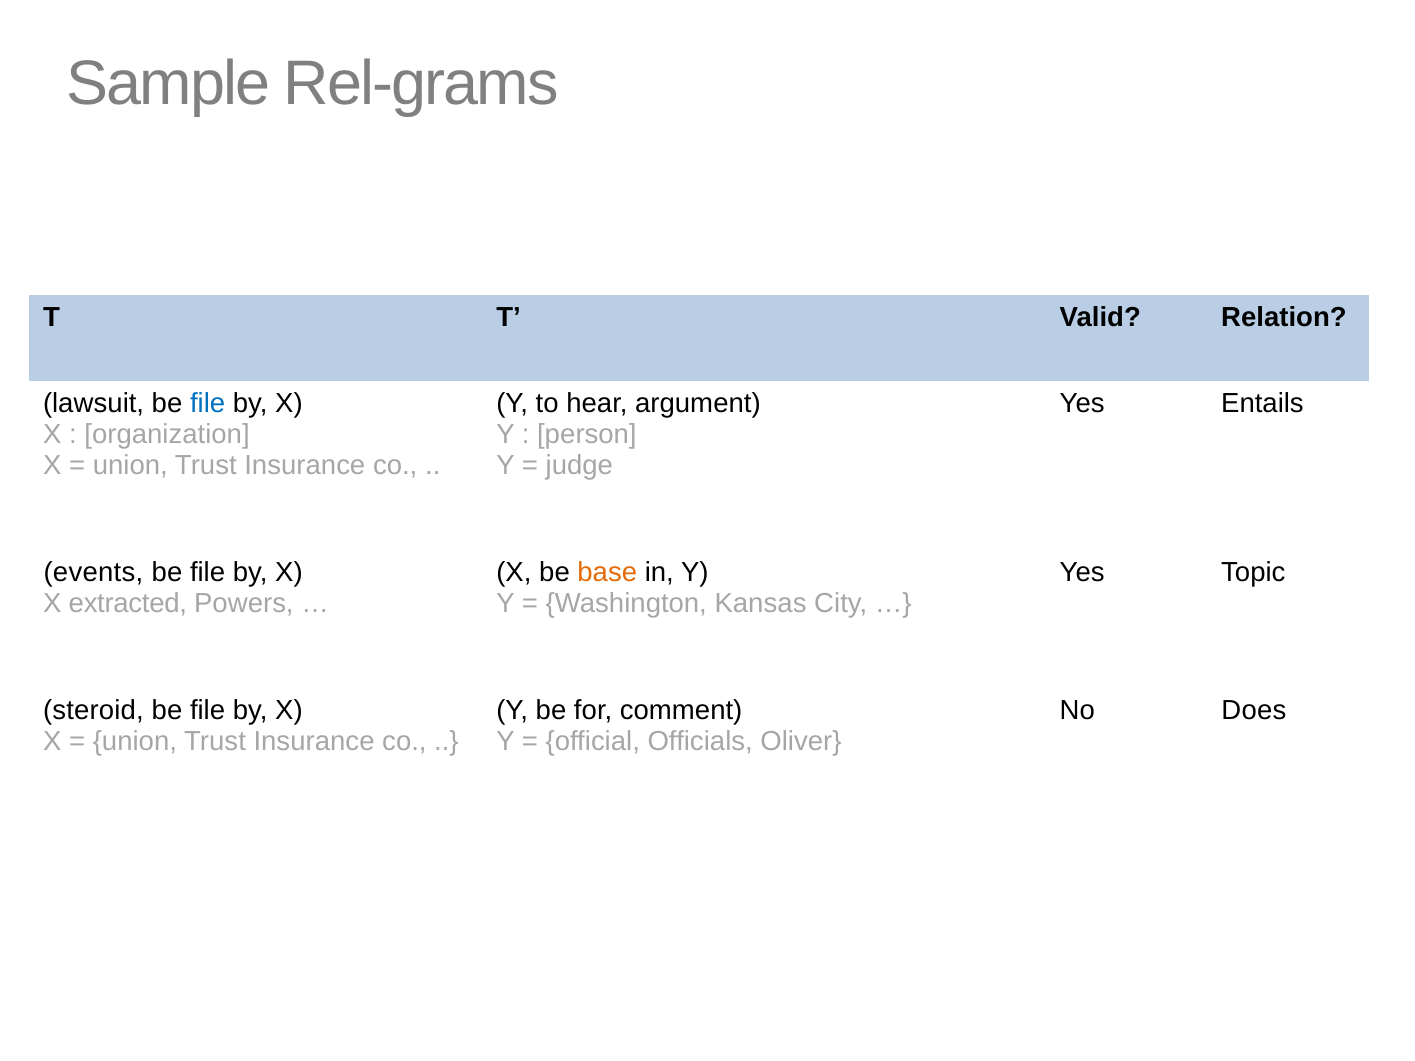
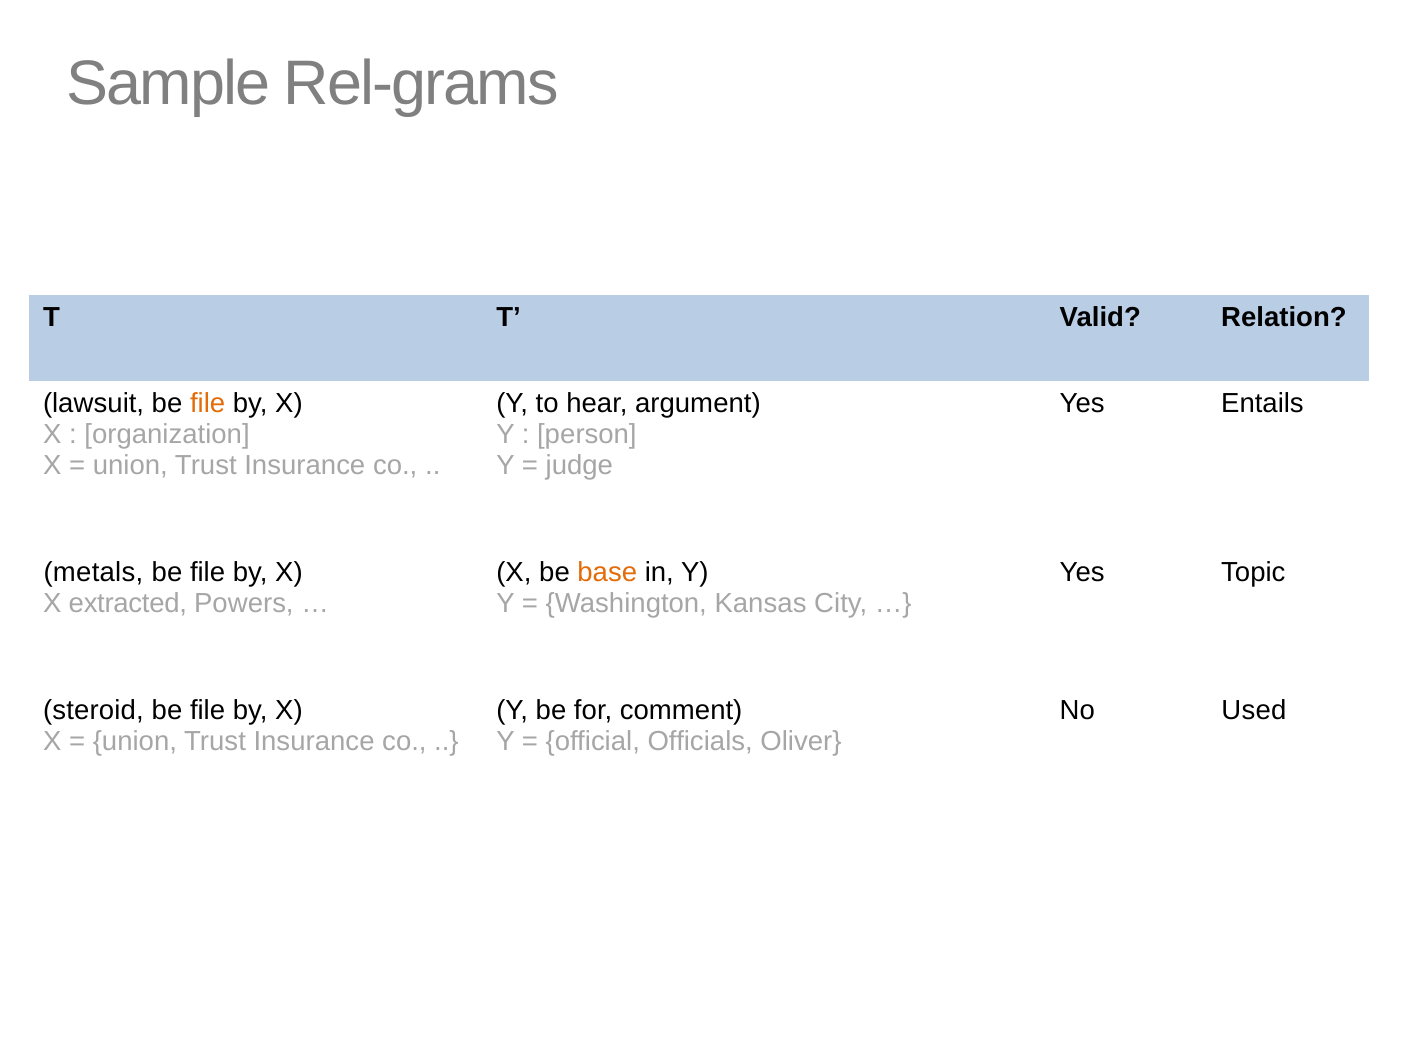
file at (208, 404) colour: blue -> orange
events: events -> metals
Does: Does -> Used
